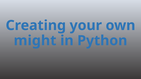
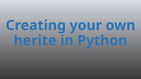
might: might -> herite
